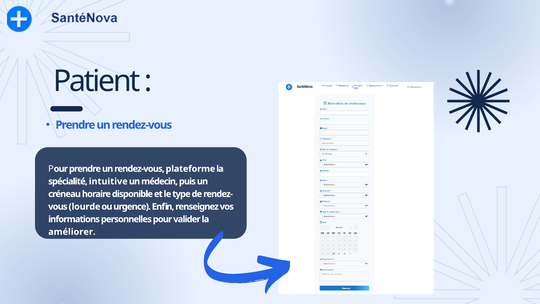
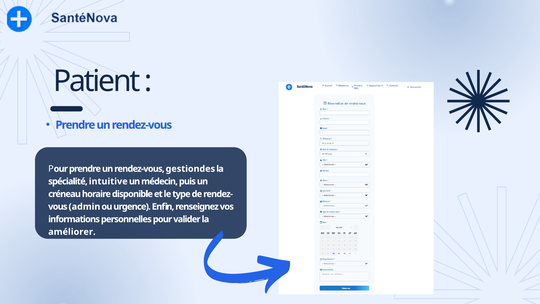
plateforme: plateforme -> gestiondes
lourde: lourde -> admin
